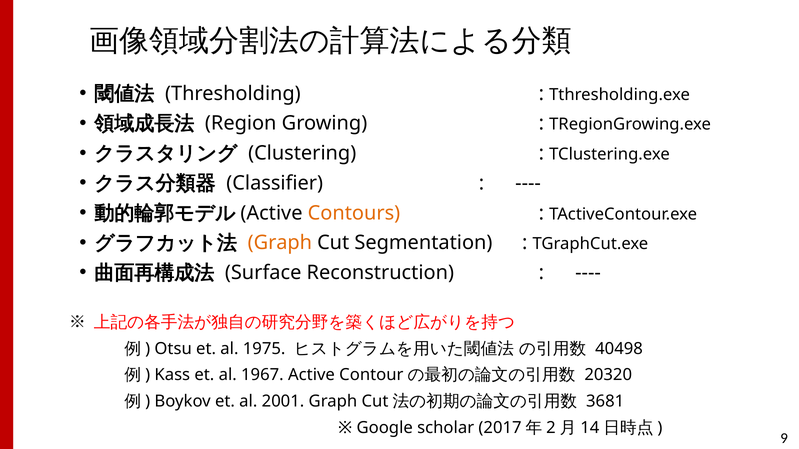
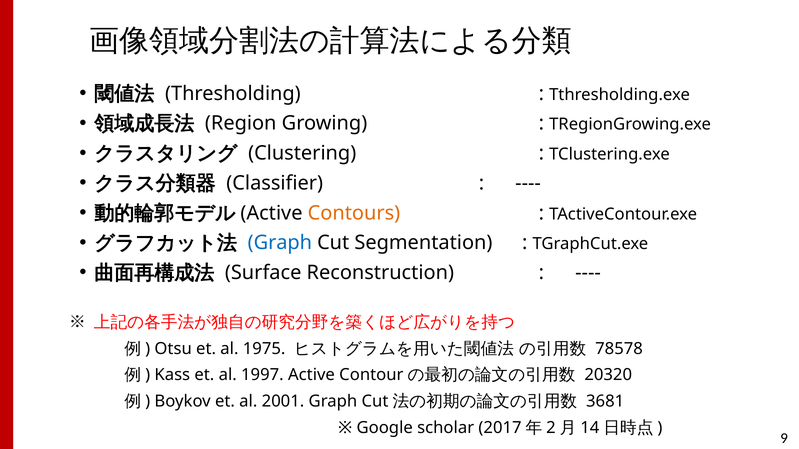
Graph at (280, 243) colour: orange -> blue
40498: 40498 -> 78578
1967: 1967 -> 1997
